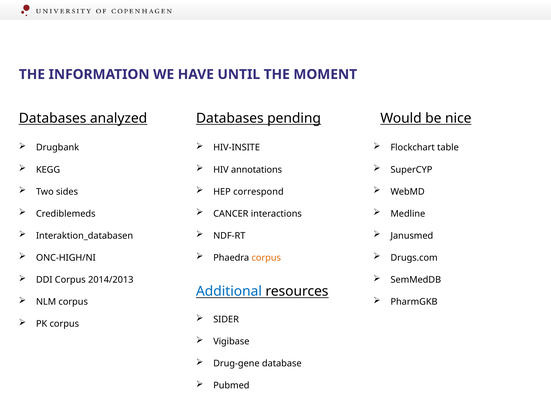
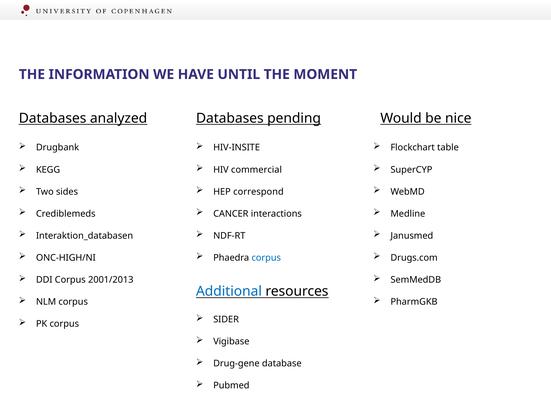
annotations: annotations -> commercial
corpus at (266, 258) colour: orange -> blue
2014/2013: 2014/2013 -> 2001/2013
